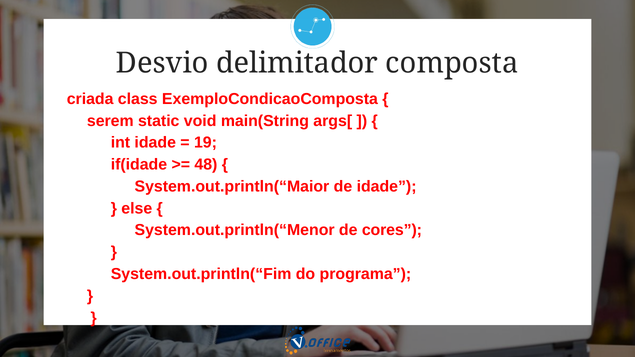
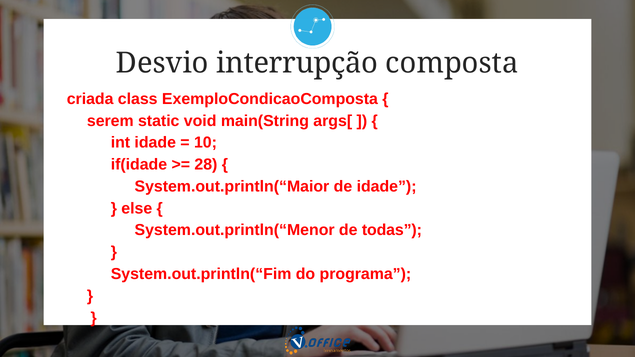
delimitador: delimitador -> interrupção
19: 19 -> 10
48: 48 -> 28
cores: cores -> todas
